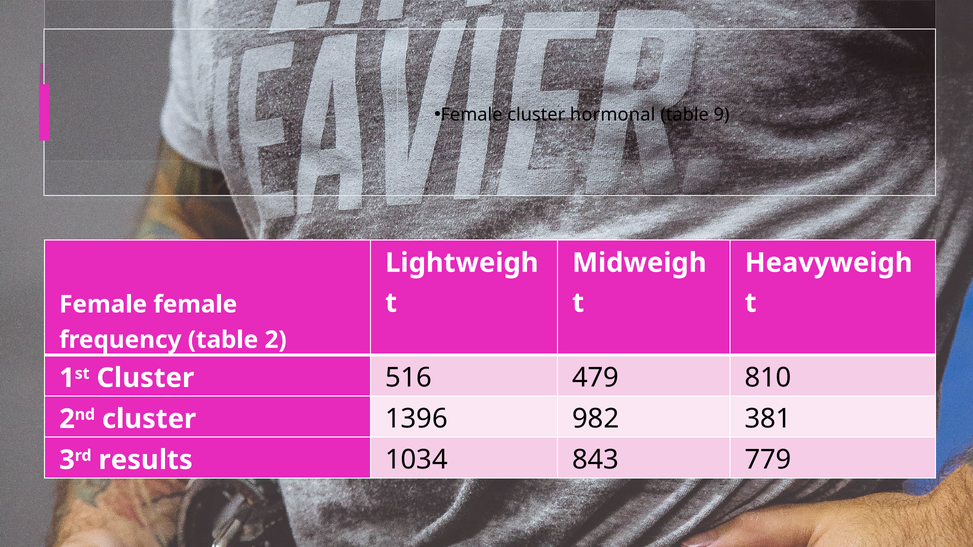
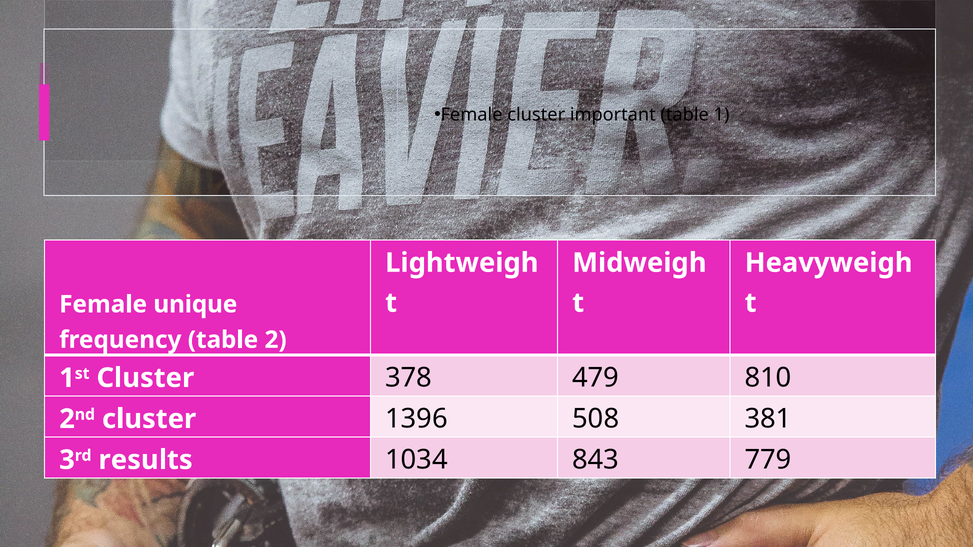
hormonal: hormonal -> important
table 9: 9 -> 1
Female female: female -> unique
516: 516 -> 378
982: 982 -> 508
